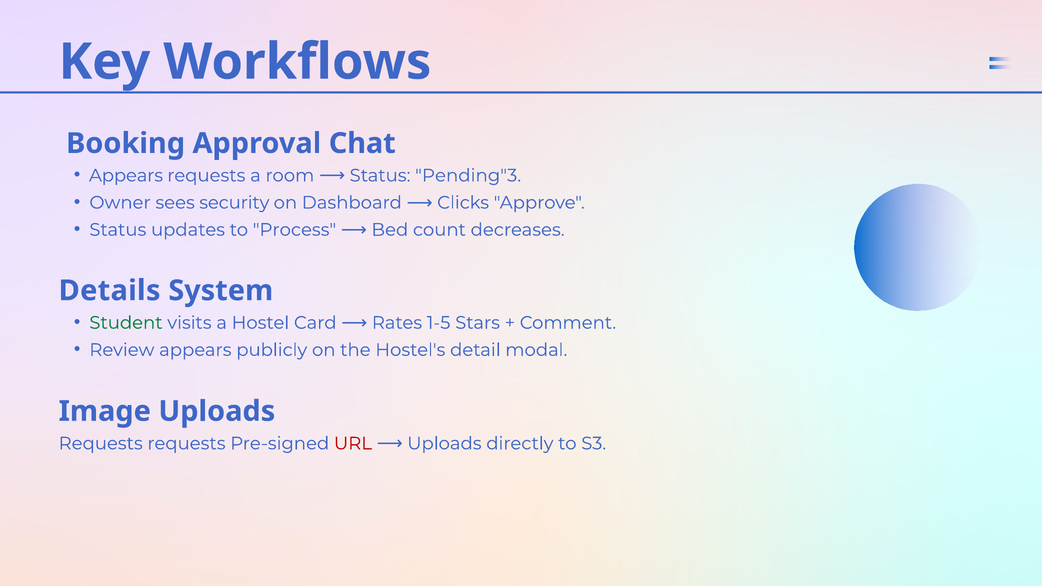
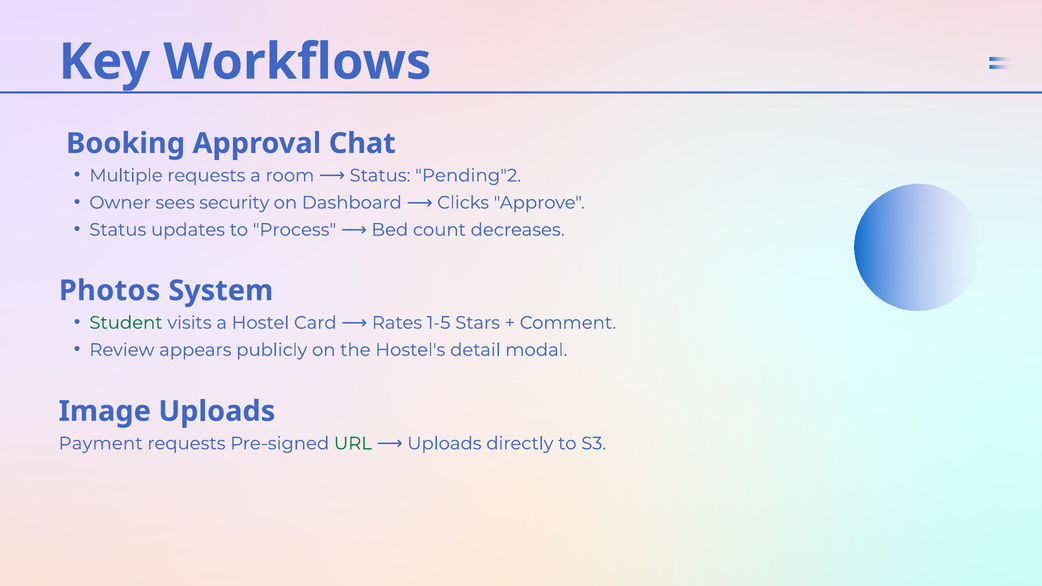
Appears at (126, 176): Appears -> Multiple
Pending"3: Pending"3 -> Pending"2
Details: Details -> Photos
Requests at (101, 444): Requests -> Payment
URL colour: red -> green
